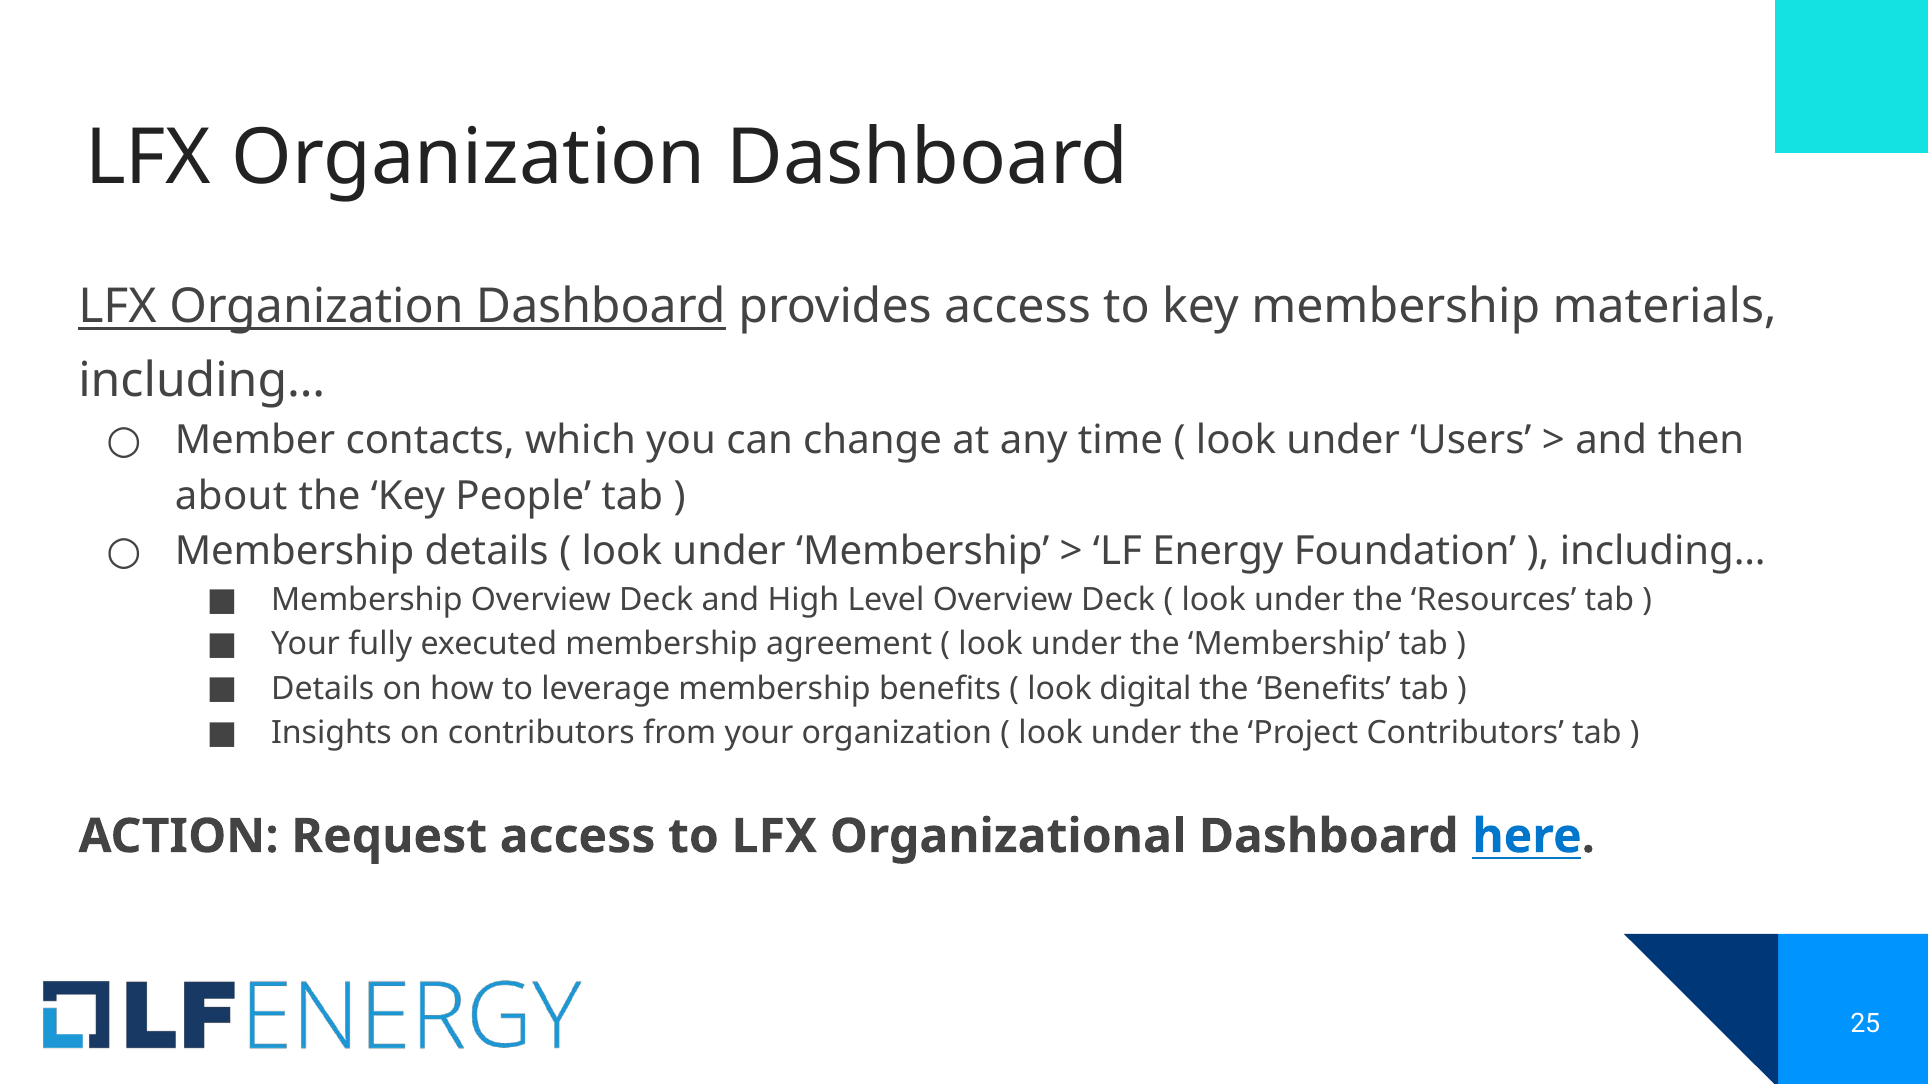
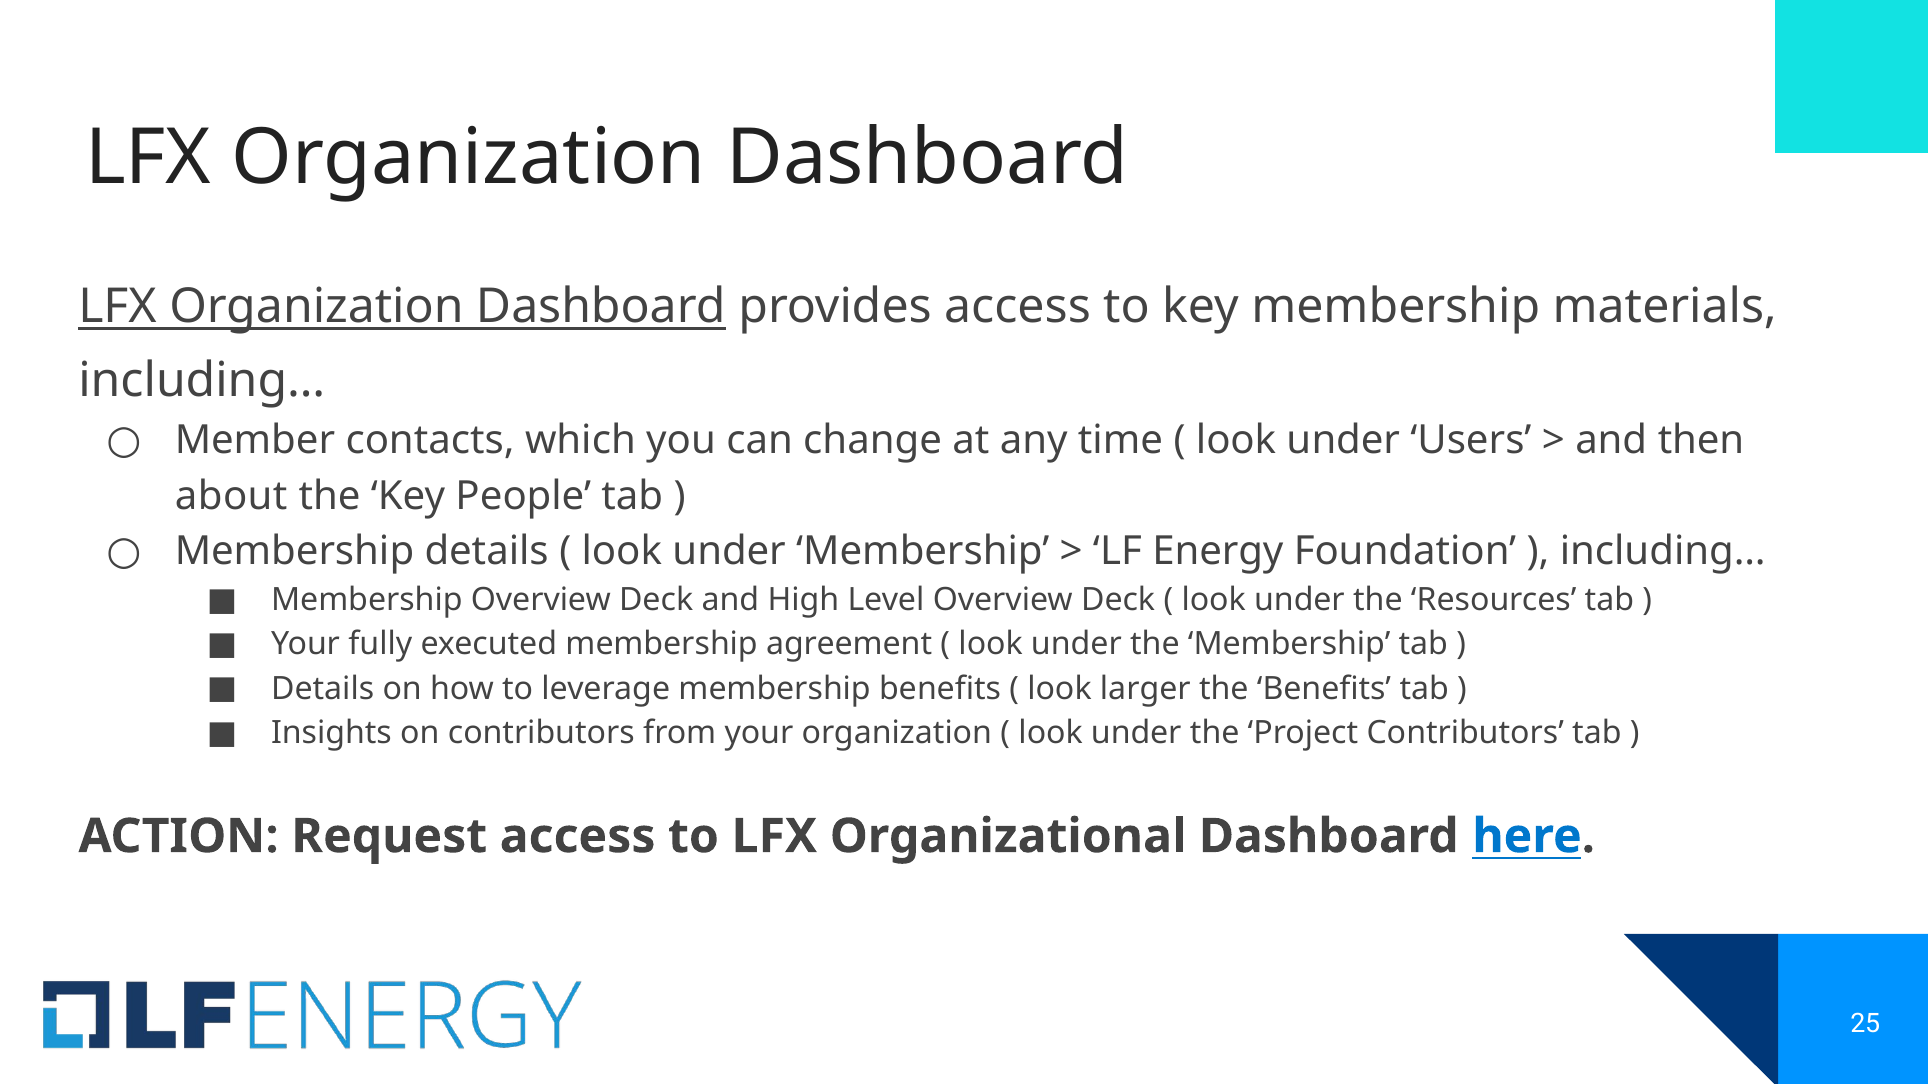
digital: digital -> larger
